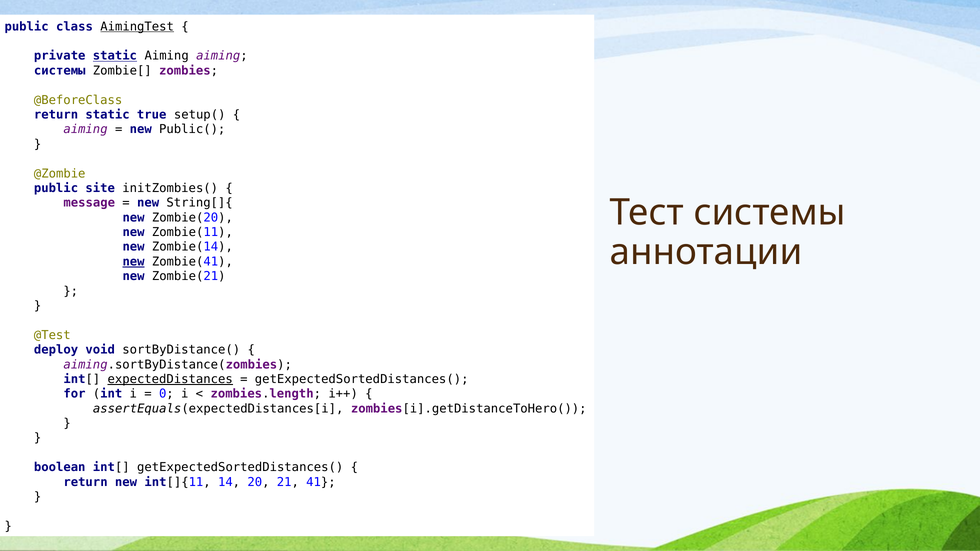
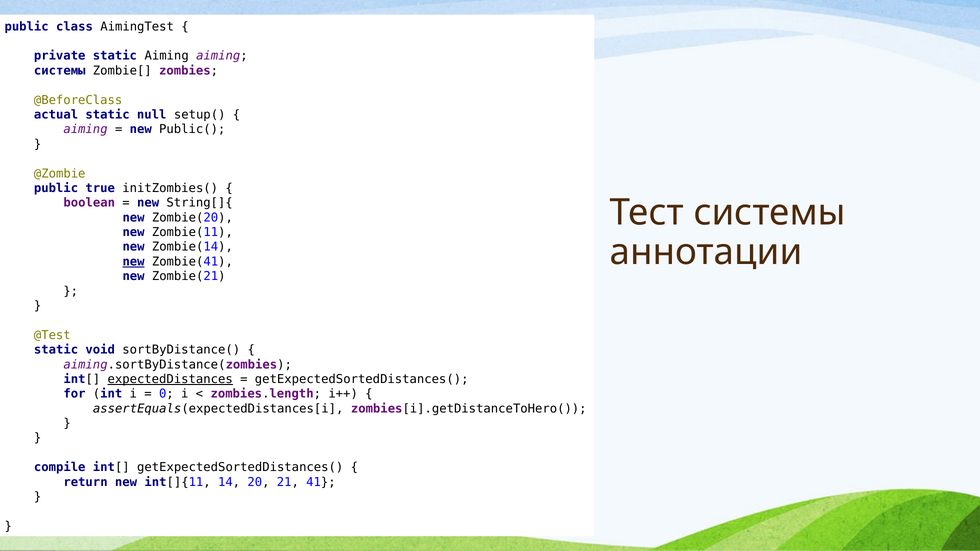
AimingTest underline: present -> none
static at (115, 56) underline: present -> none
return at (56, 115): return -> actual
true: true -> null
site: site -> true
message: message -> boolean
deploy at (56, 350): deploy -> static
boolean: boolean -> compile
